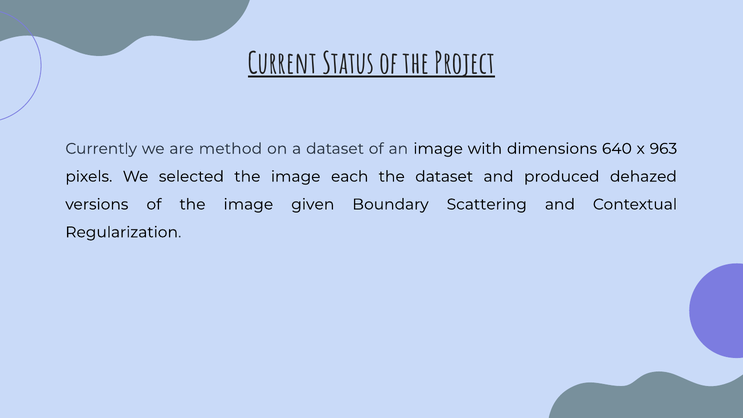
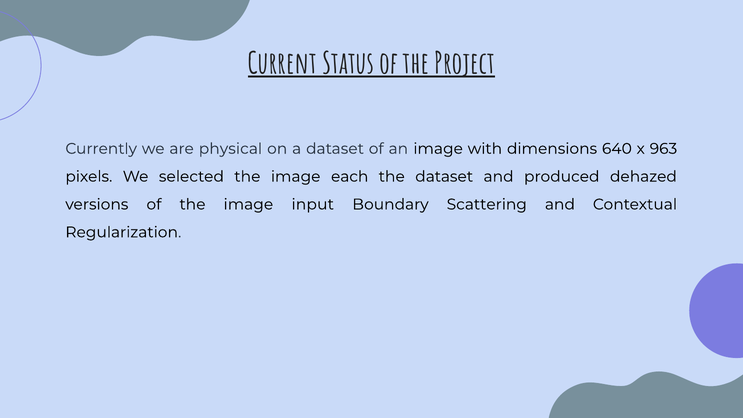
method: method -> physical
given: given -> input
